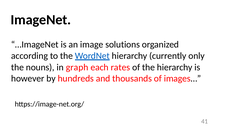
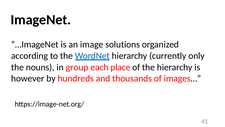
graph: graph -> group
rates: rates -> place
